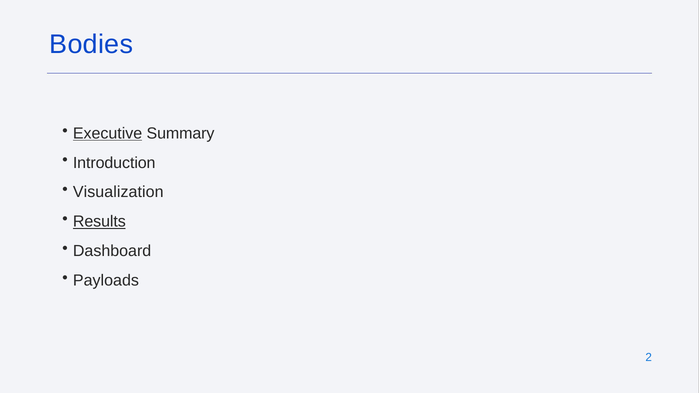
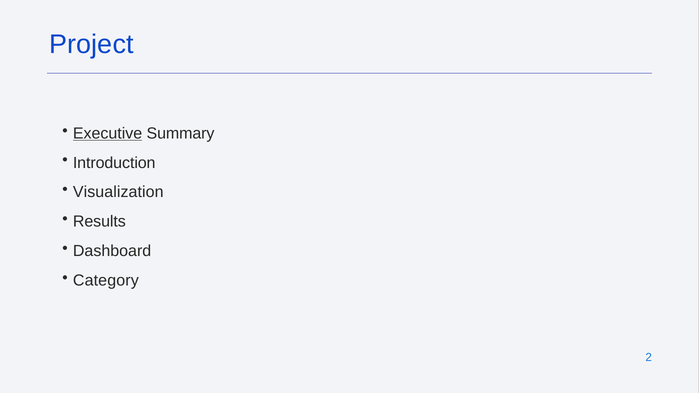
Bodies: Bodies -> Project
Results underline: present -> none
Payloads: Payloads -> Category
